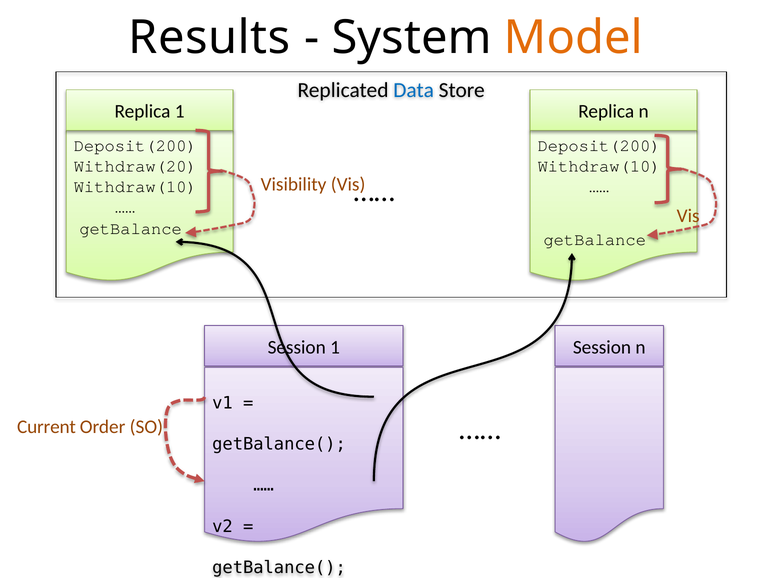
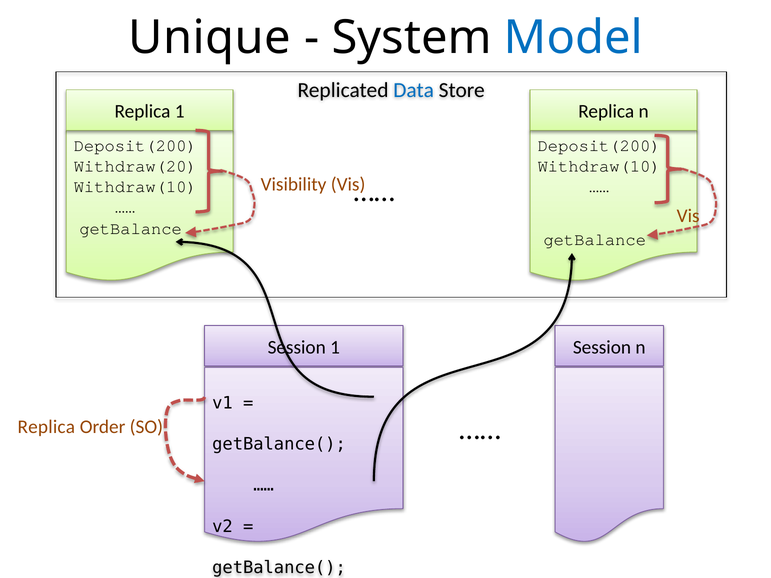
Results: Results -> Unique
Model colour: orange -> blue
Current at (46, 427): Current -> Replica
